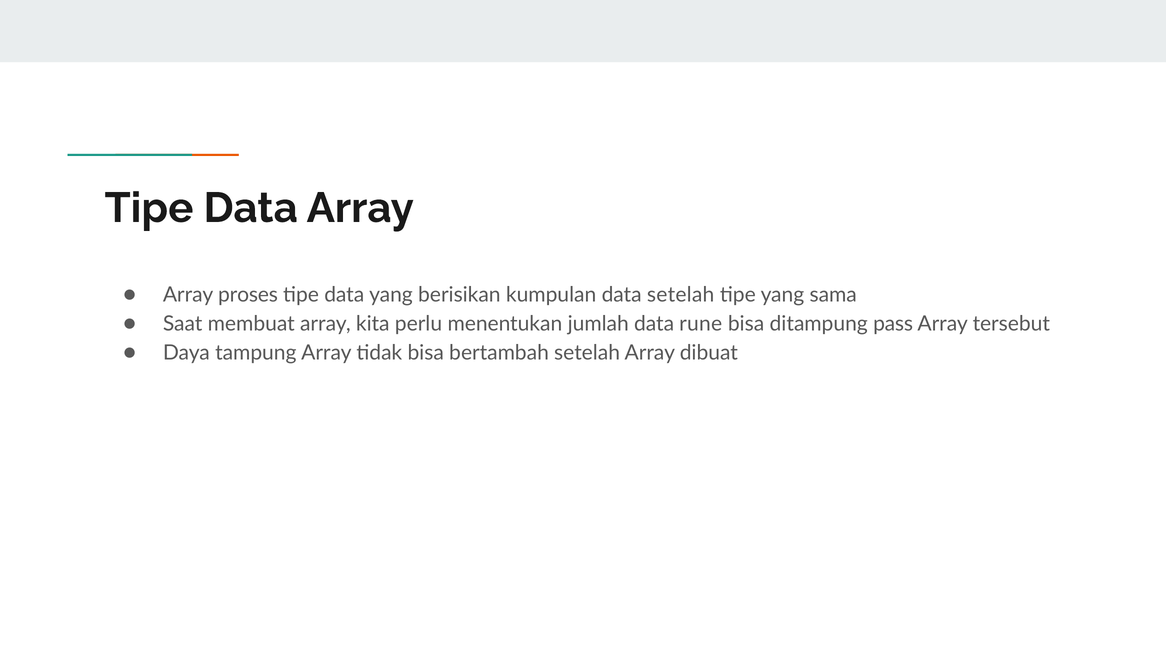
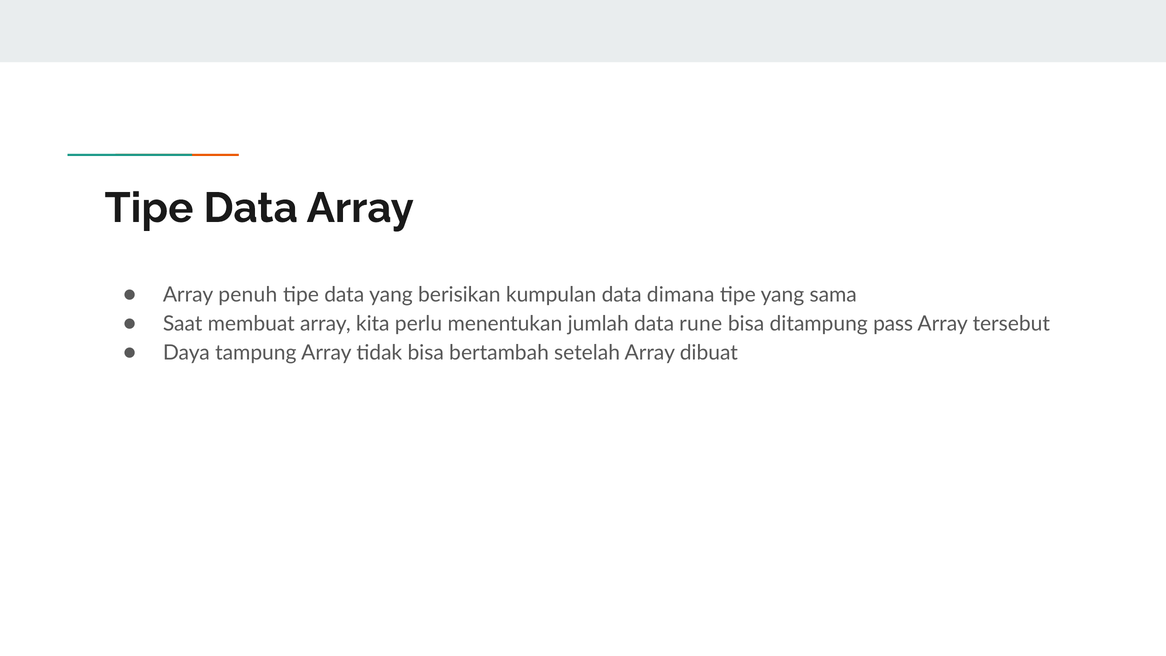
proses: proses -> penuh
data setelah: setelah -> dimana
